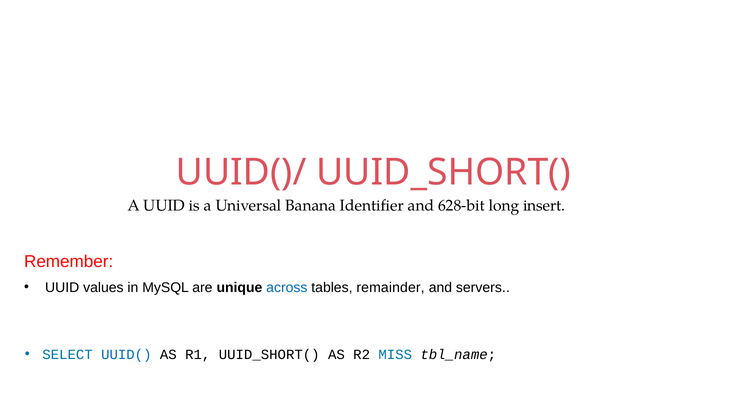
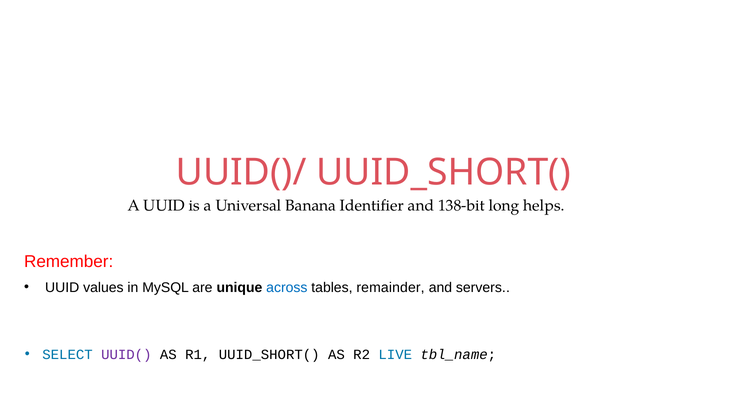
628-bit: 628-bit -> 138-bit
insert: insert -> helps
UUID( colour: blue -> purple
MISS: MISS -> LIVE
